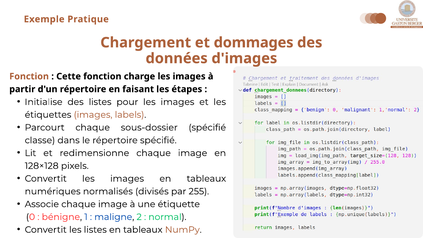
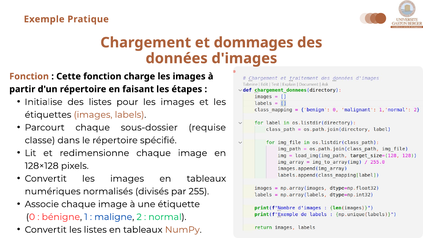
sous-dossier spécifié: spécifié -> requise
